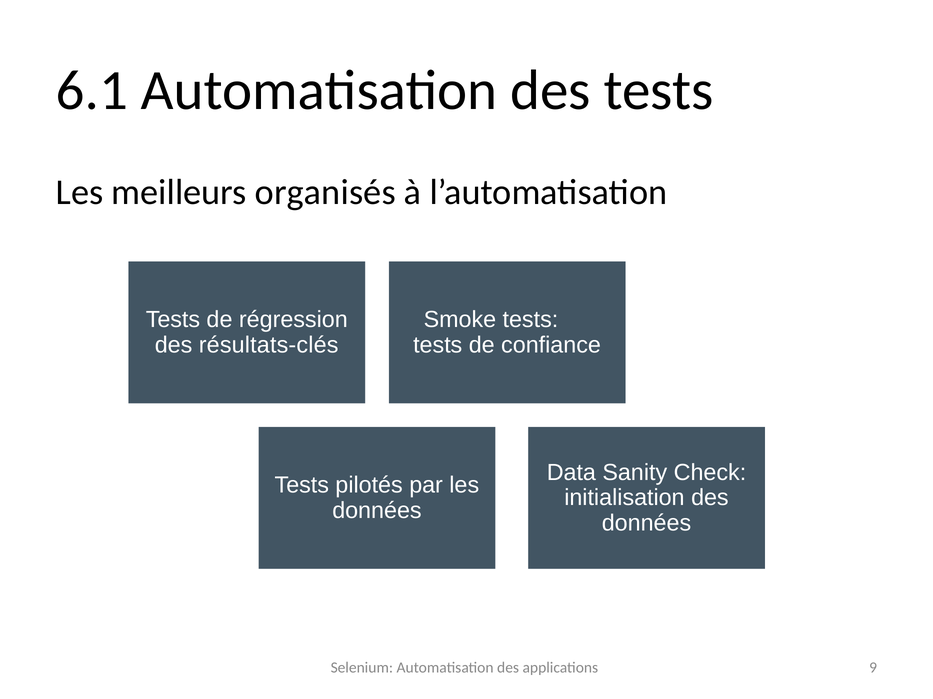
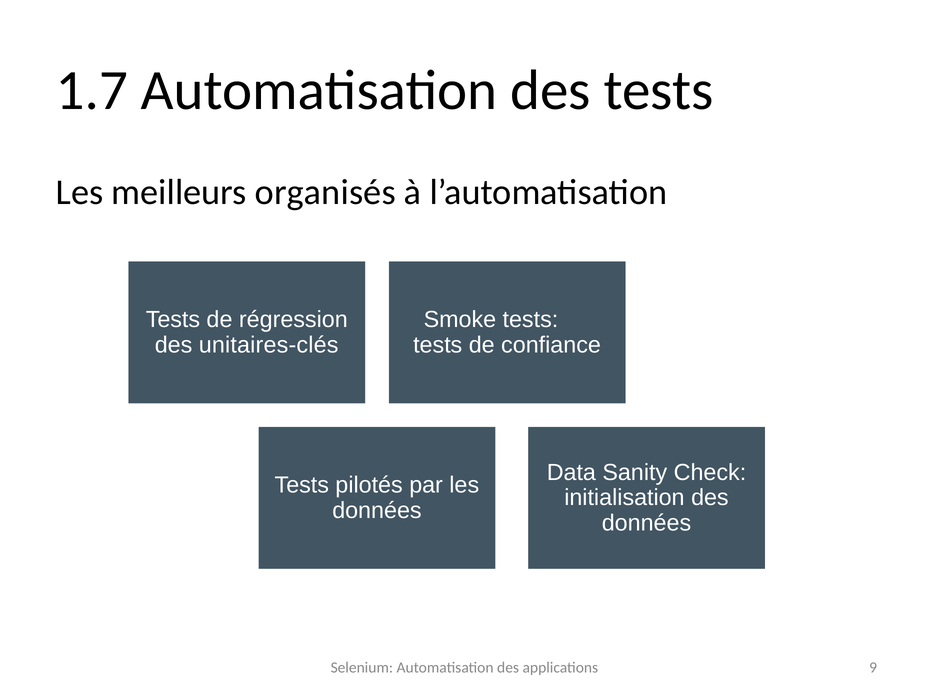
6.1: 6.1 -> 1.7
résultats-clés: résultats-clés -> unitaires-clés
